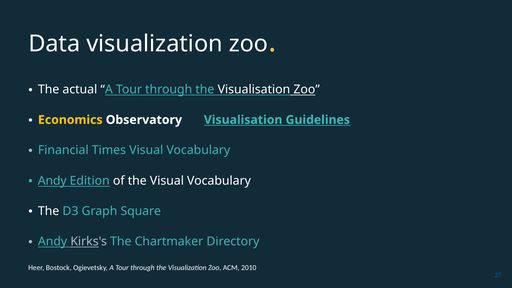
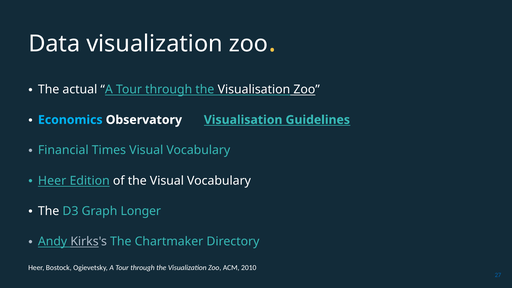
Economics colour: yellow -> light blue
Andy at (52, 181): Andy -> Heer
Square: Square -> Longer
